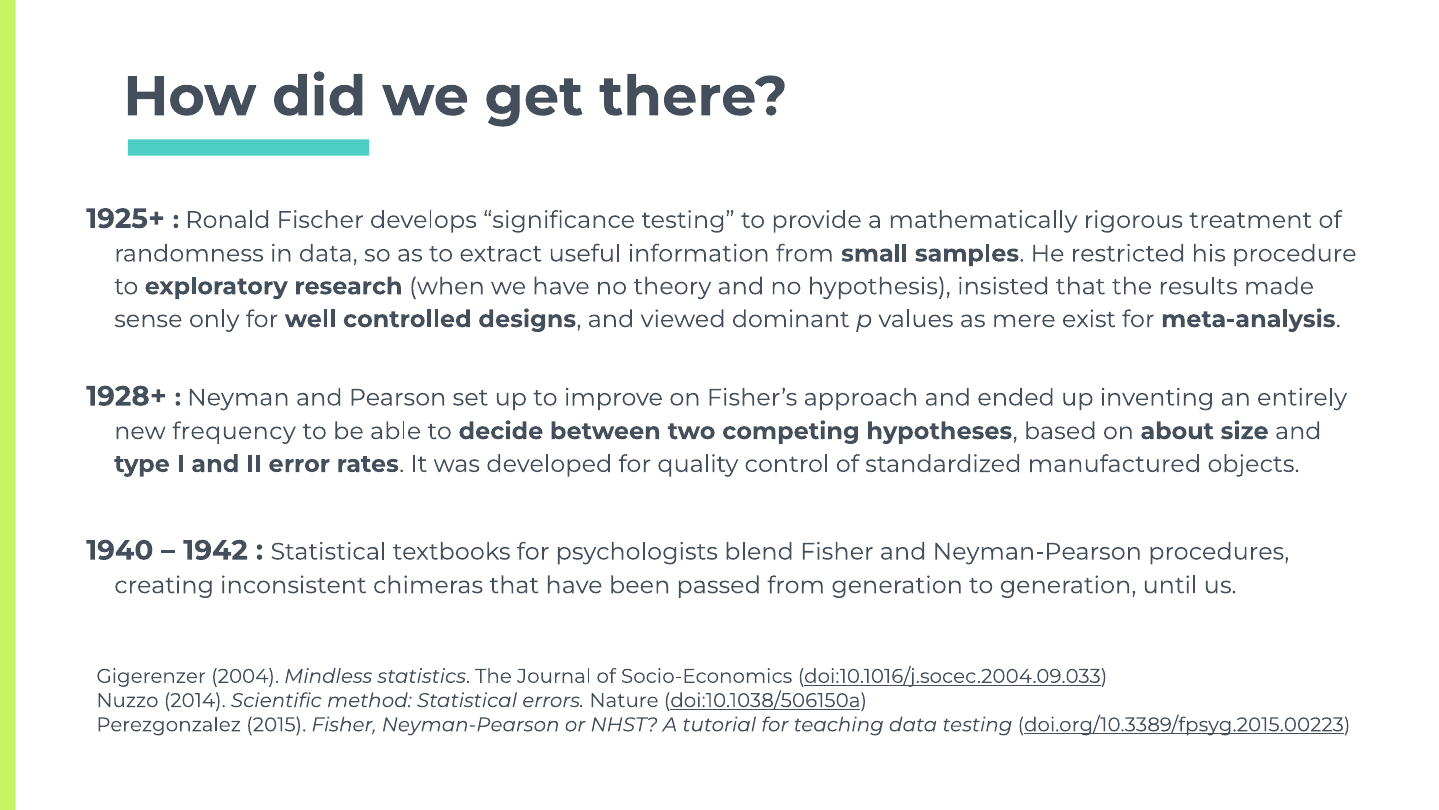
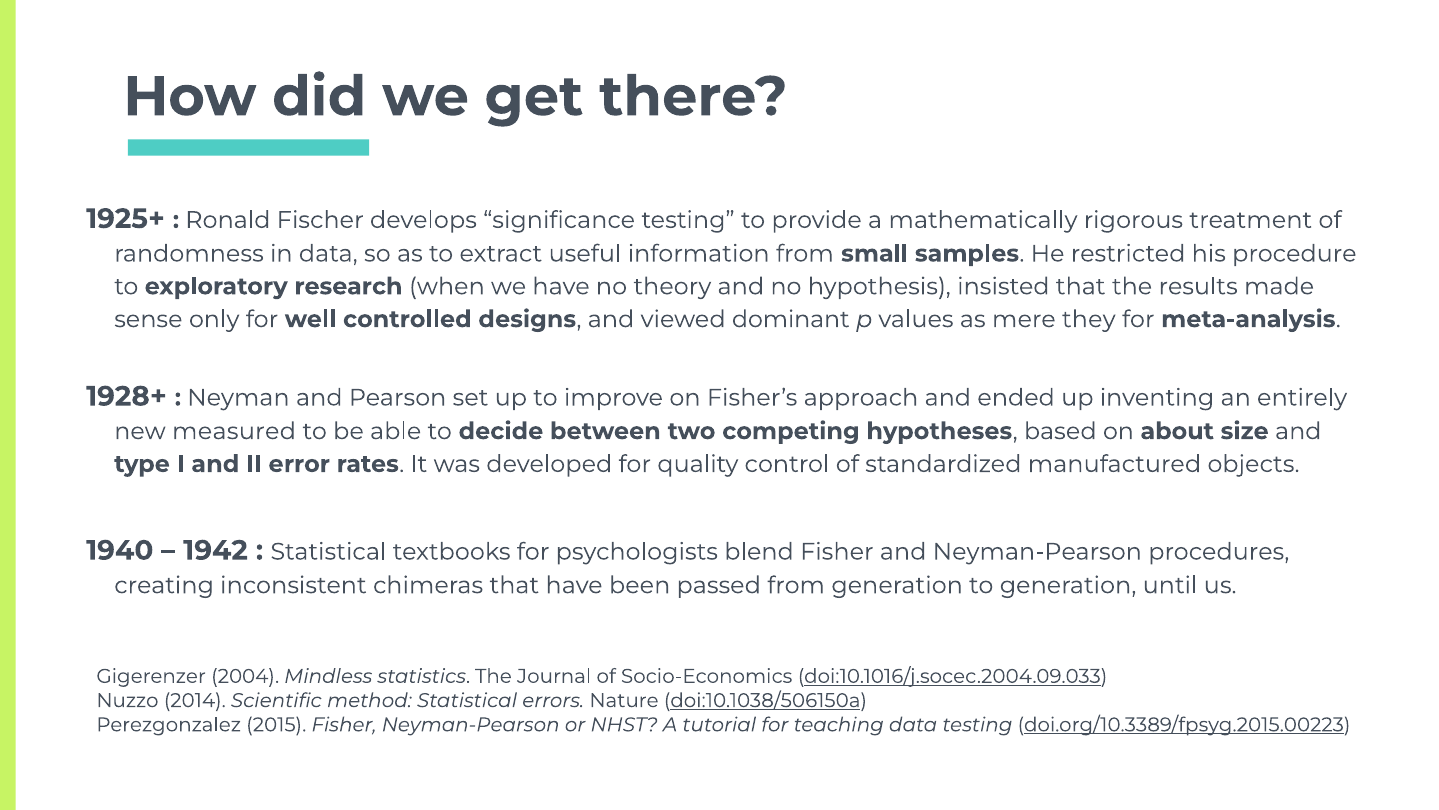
exist: exist -> they
frequency: frequency -> measured
